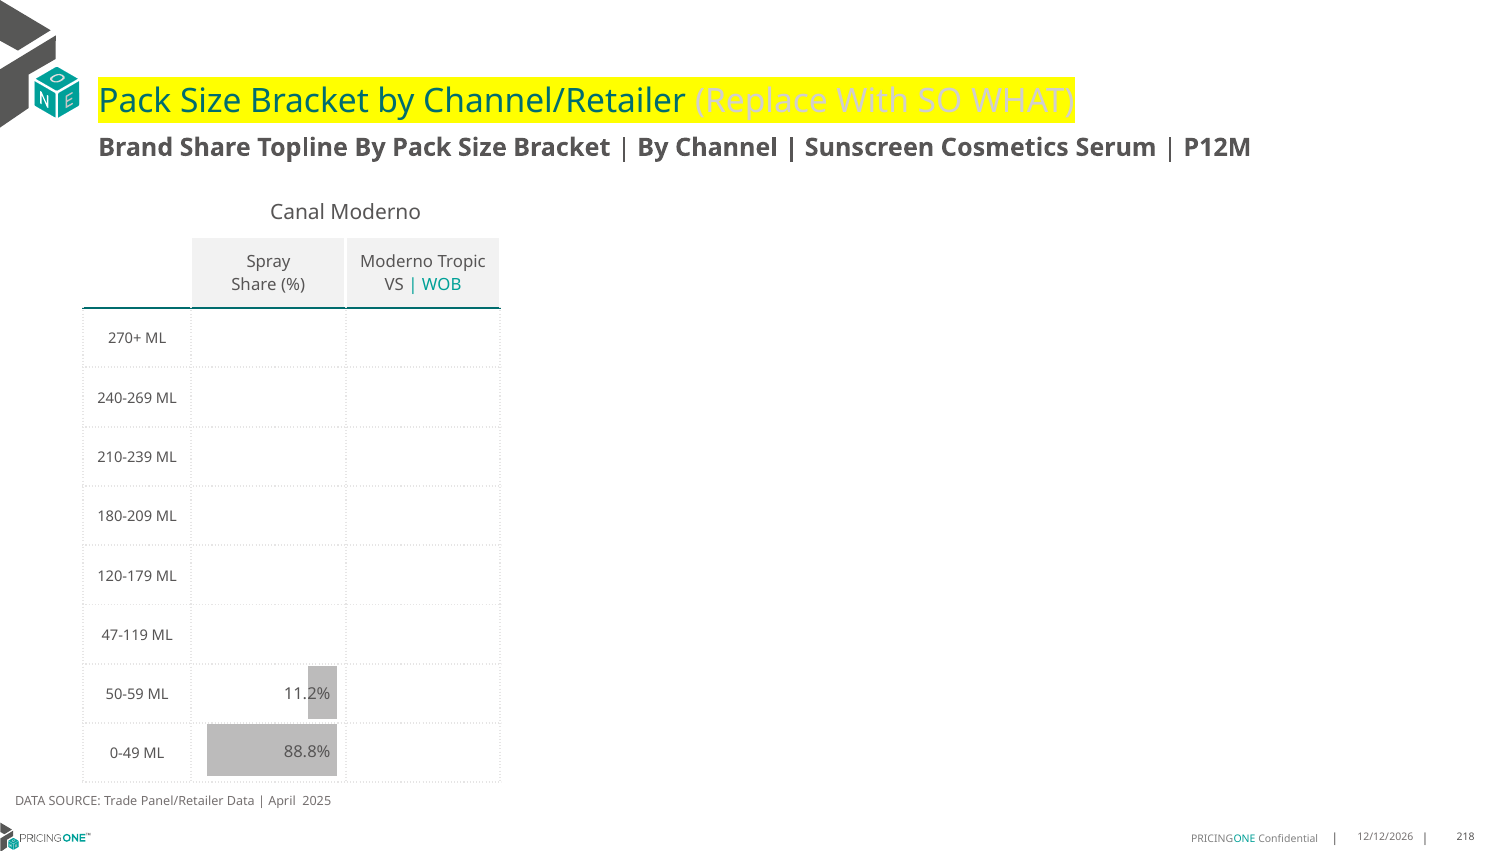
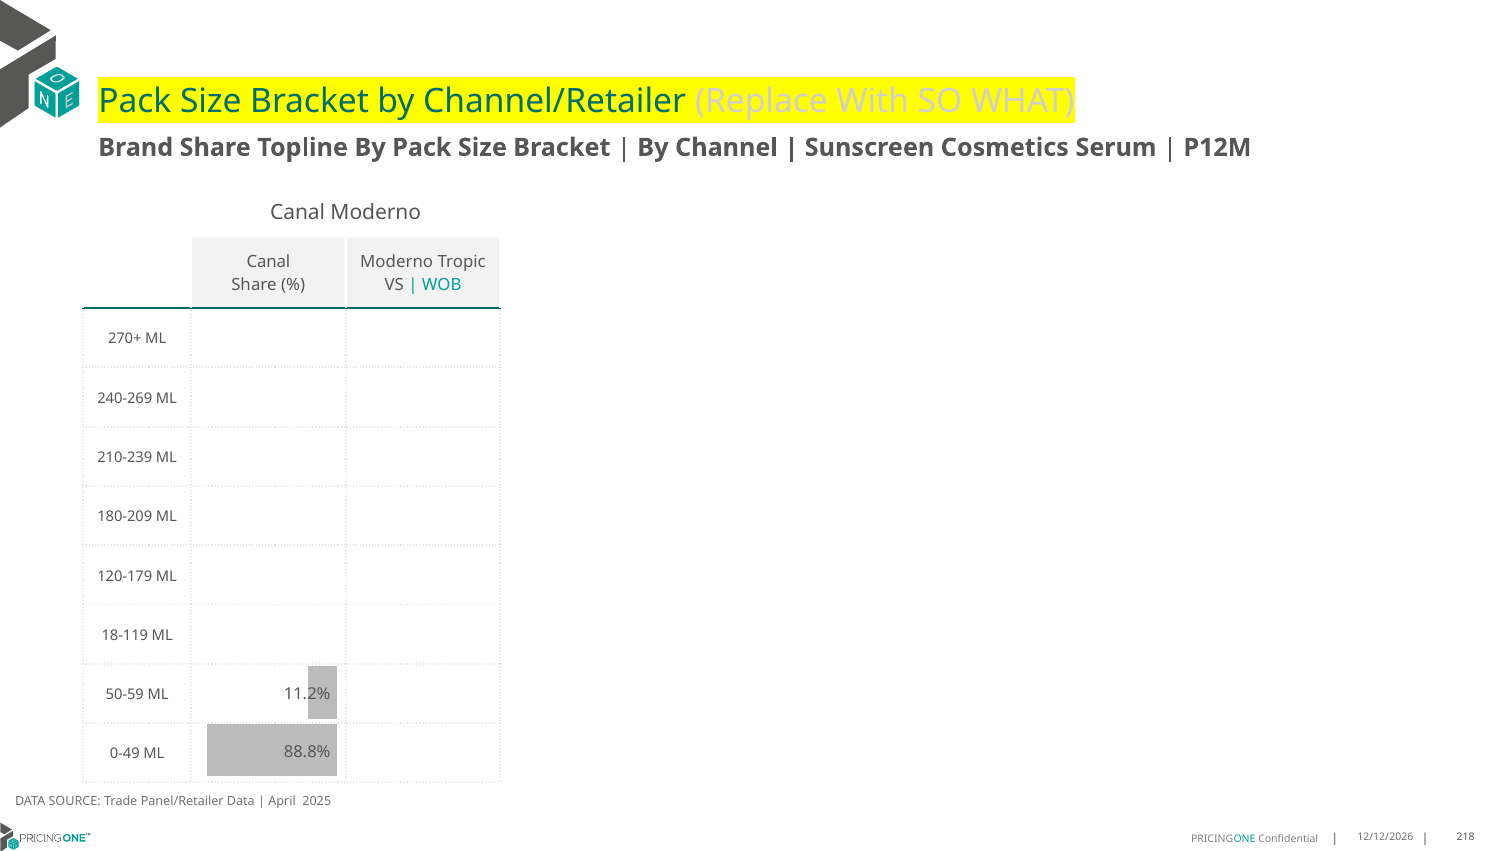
Spray at (268, 262): Spray -> Canal
47-119: 47-119 -> 18-119
